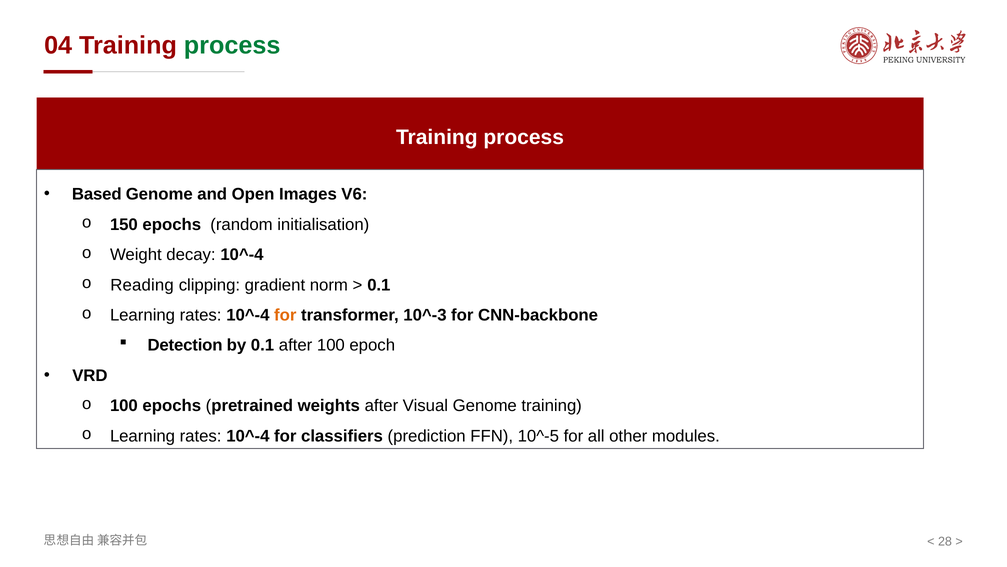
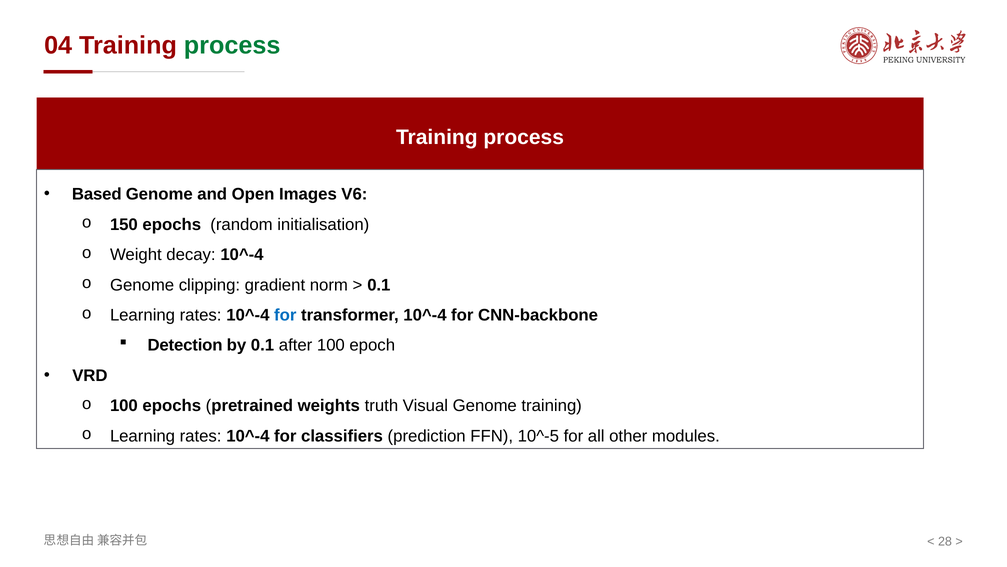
Reading at (142, 285): Reading -> Genome
for at (285, 315) colour: orange -> blue
transformer 10^-3: 10^-3 -> 10^-4
weights after: after -> truth
